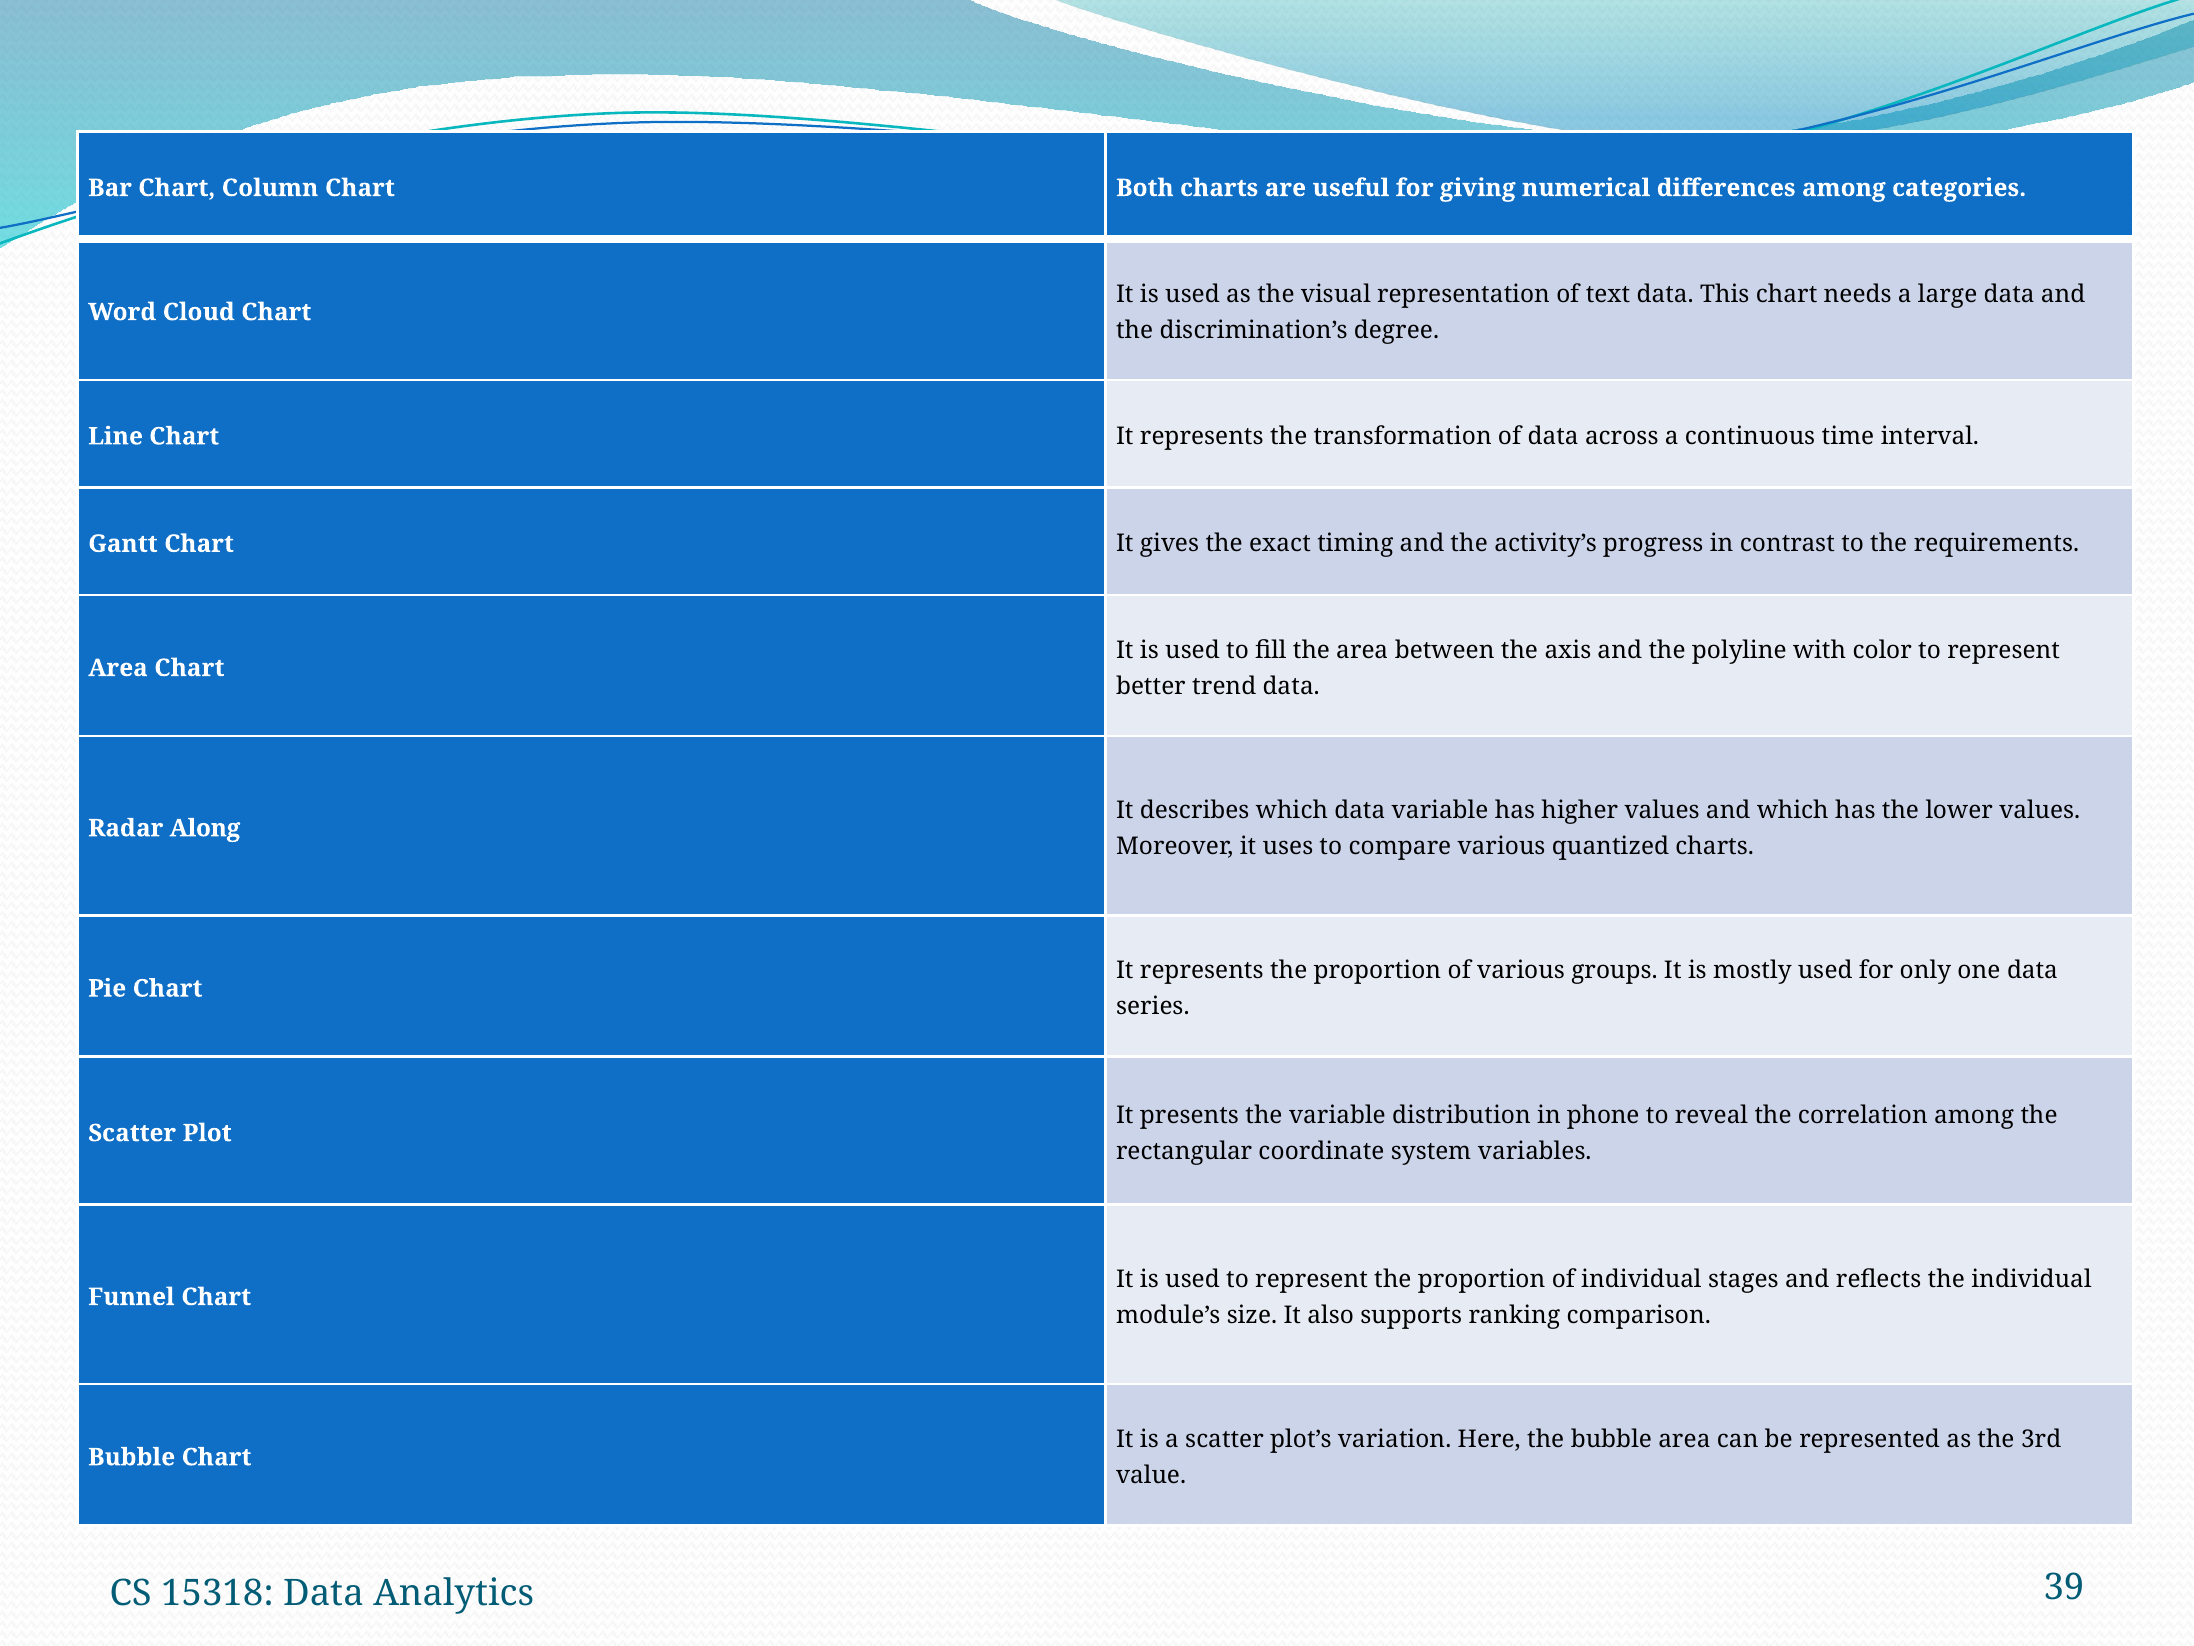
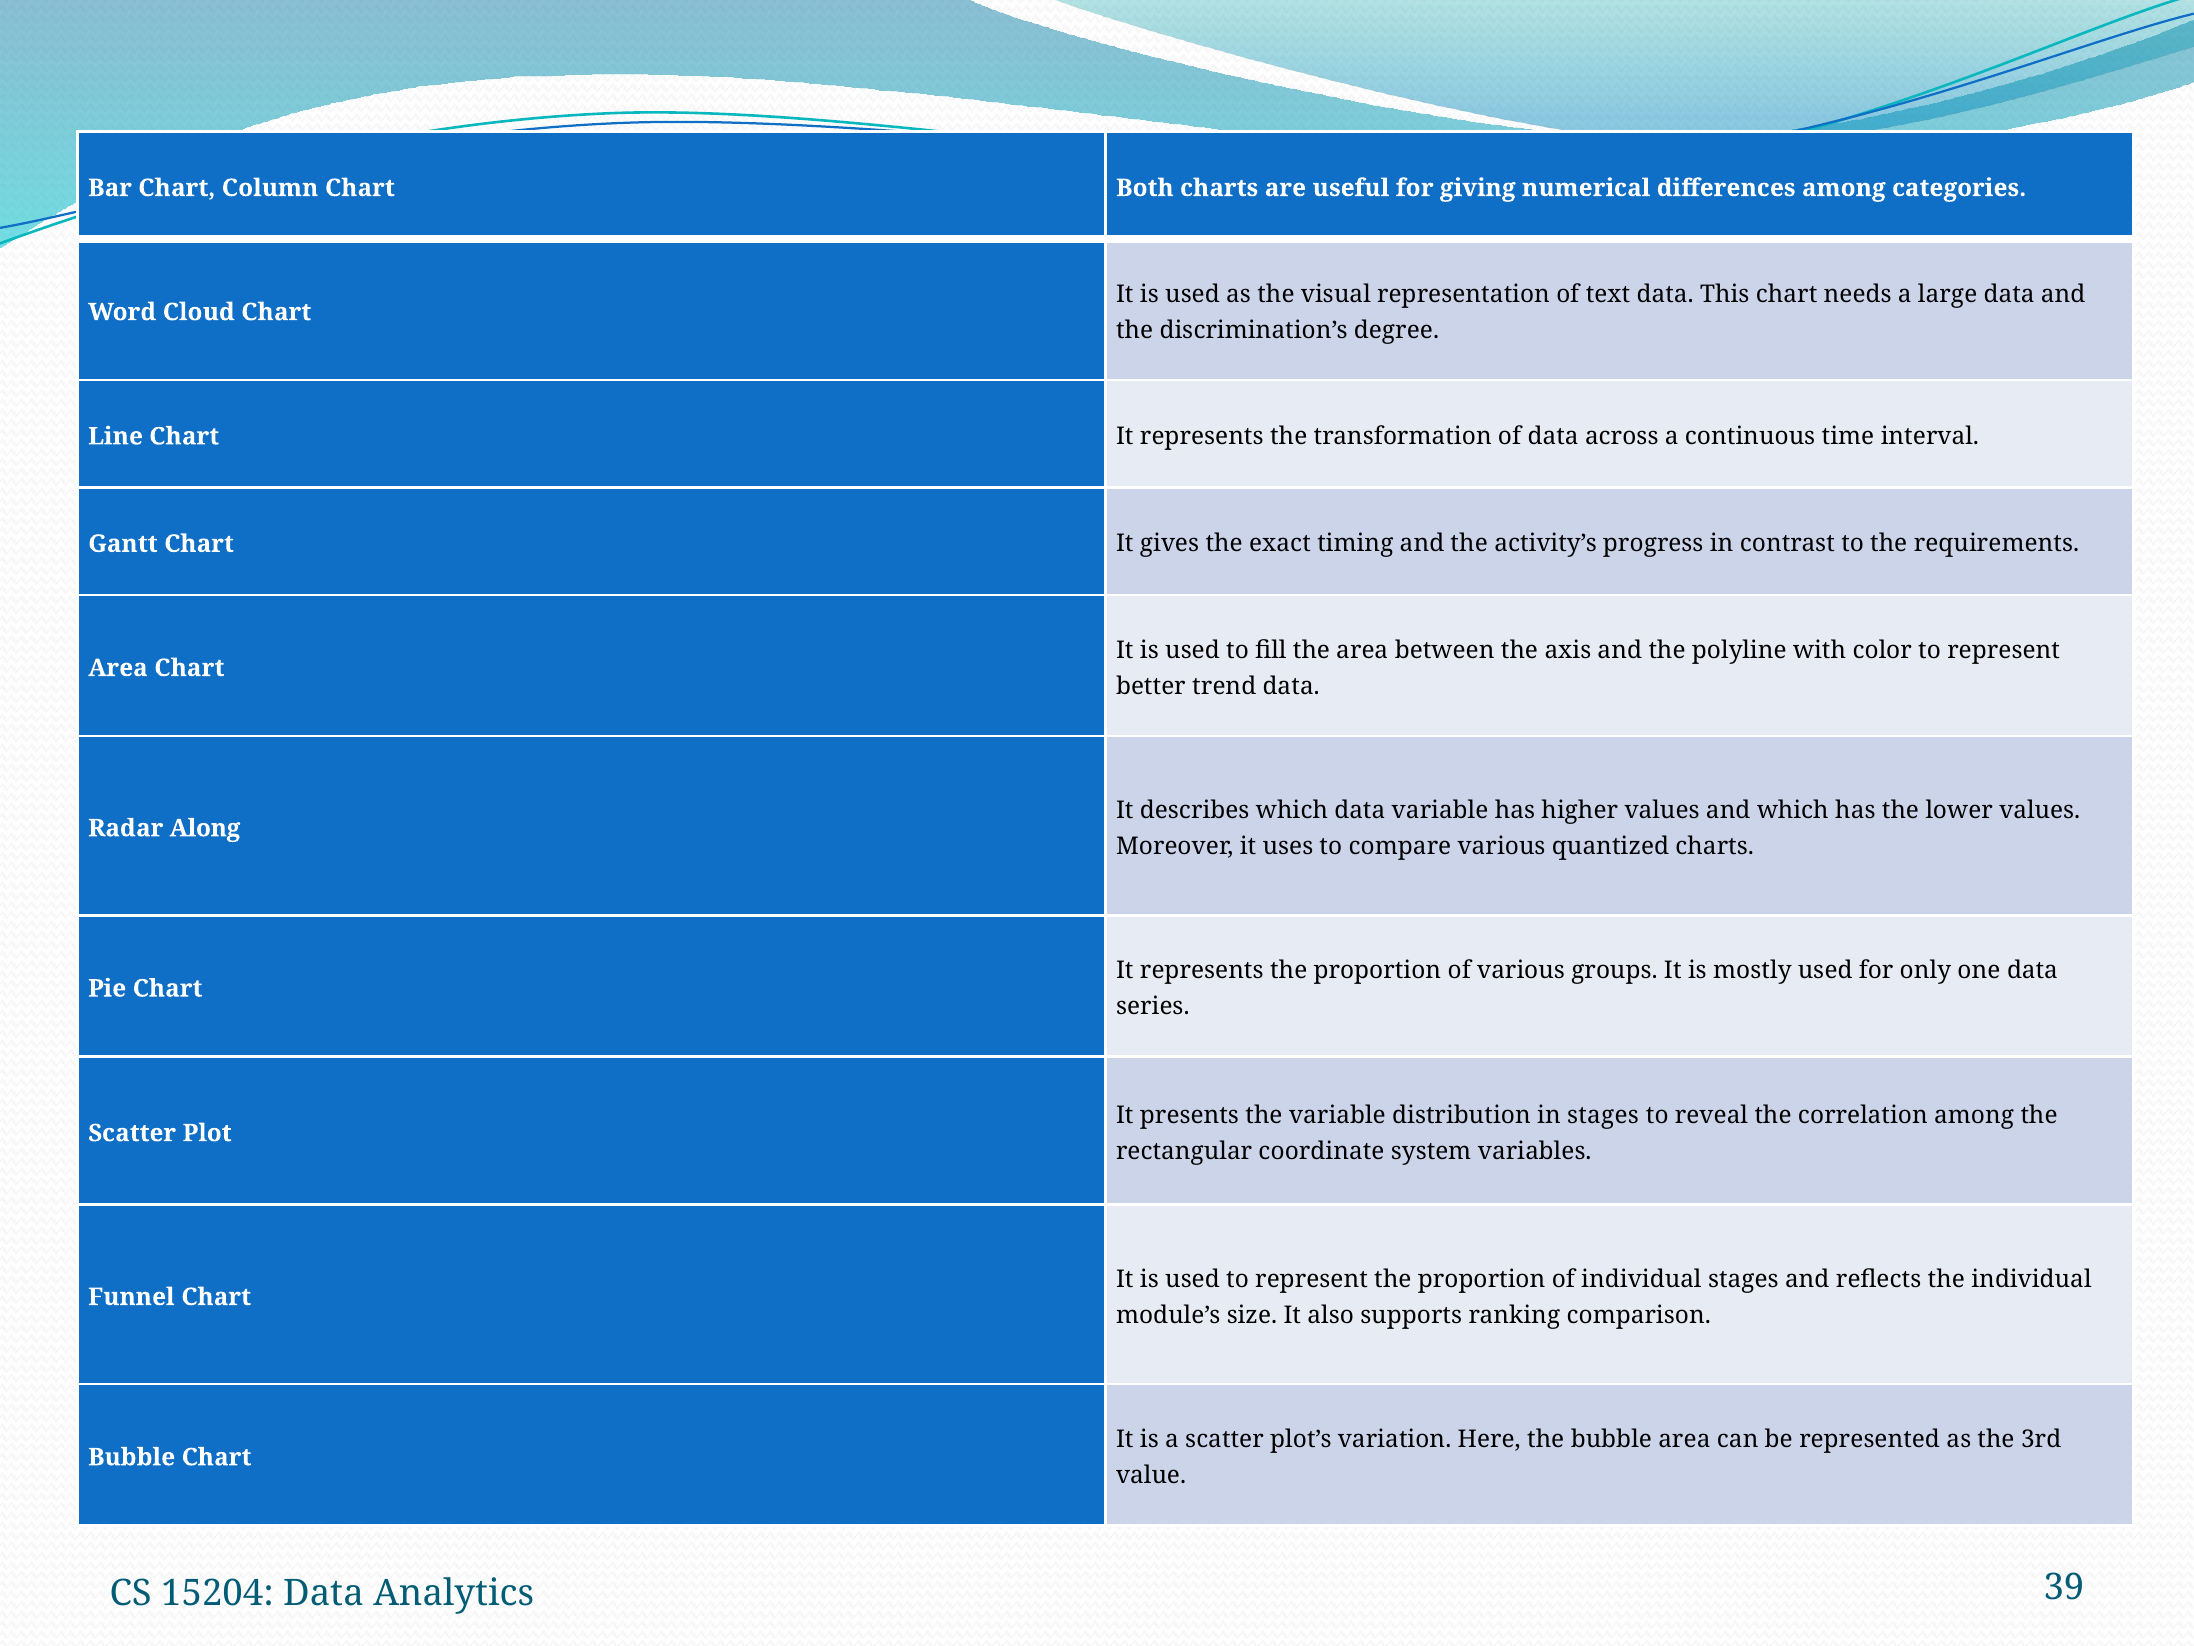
in phone: phone -> stages
15318: 15318 -> 15204
